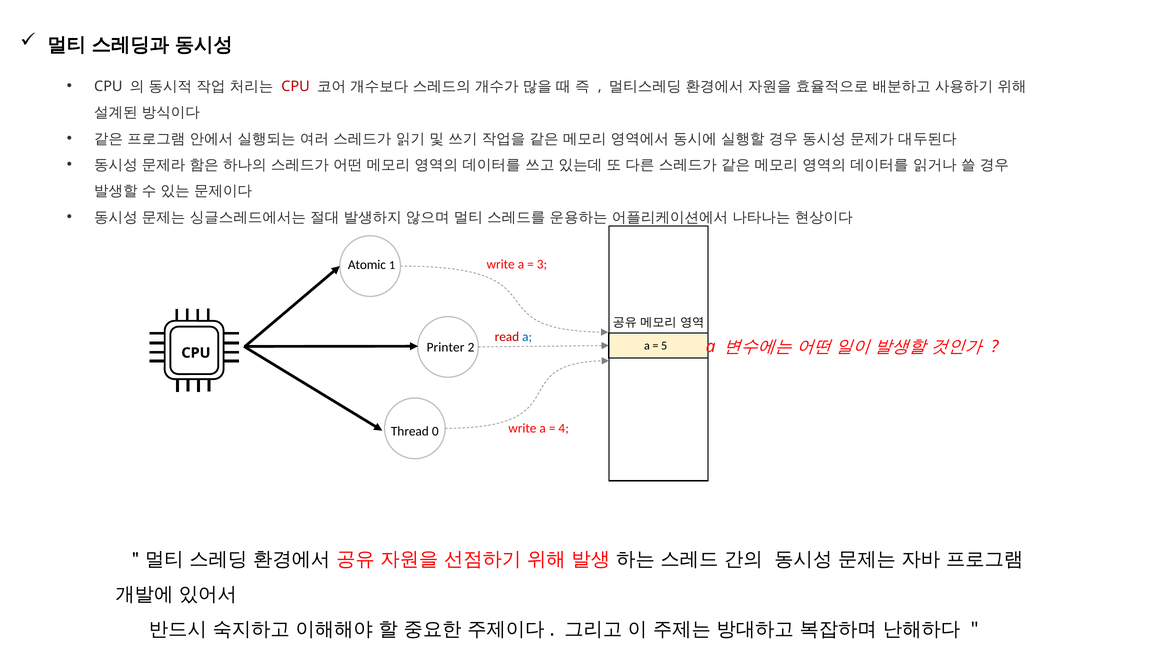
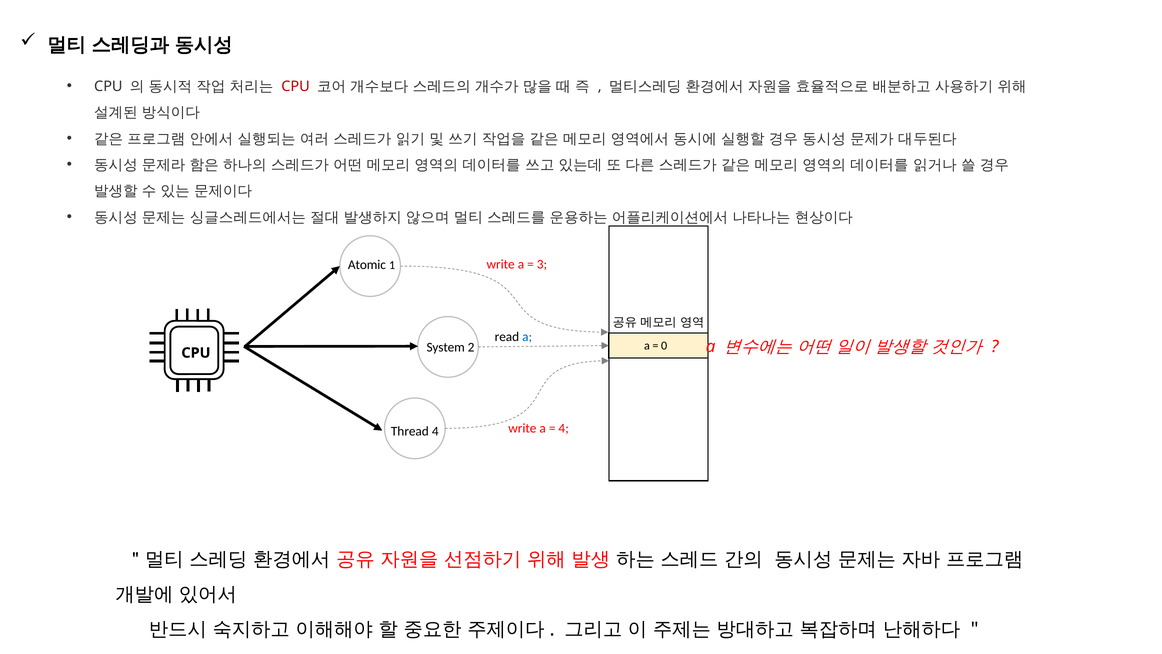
read colour: red -> black
5: 5 -> 0
Printer: Printer -> System
Thread 0: 0 -> 4
